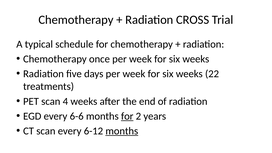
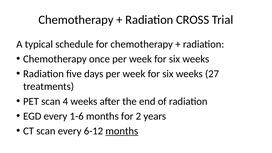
22: 22 -> 27
6-6: 6-6 -> 1-6
for at (127, 116) underline: present -> none
